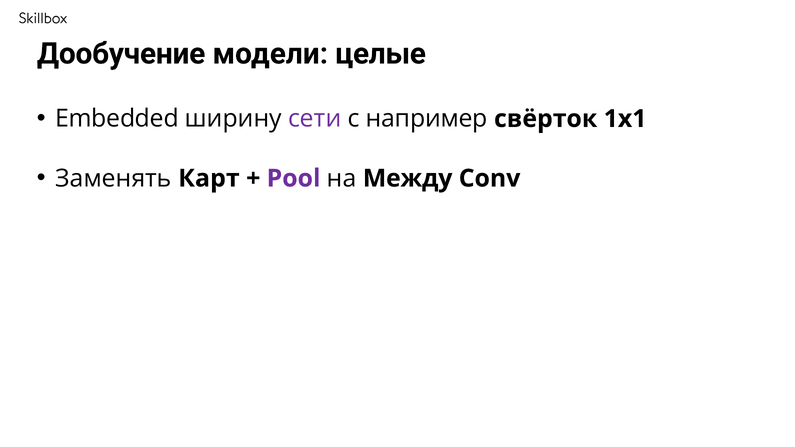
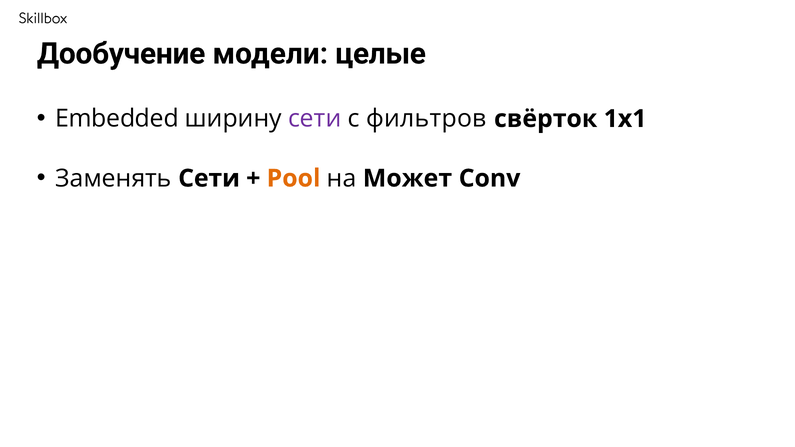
например: например -> фильтров
Заменять Карт: Карт -> Сети
Pool colour: purple -> orange
Между: Между -> Может
